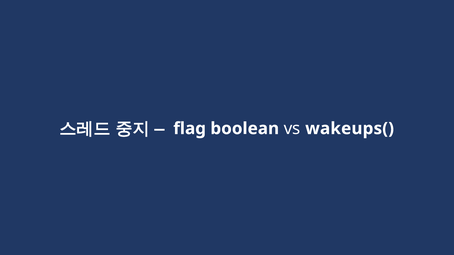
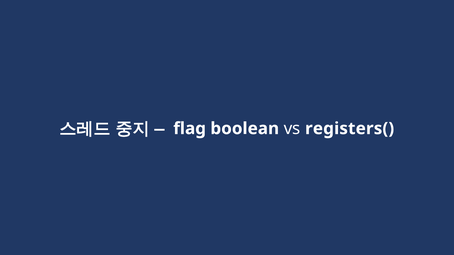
wakeups(: wakeups( -> registers(
